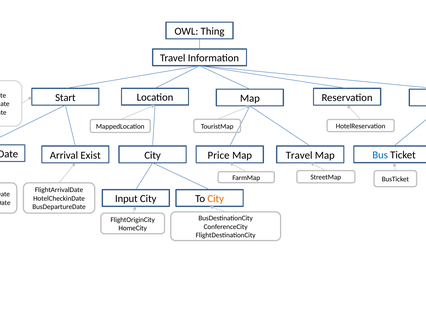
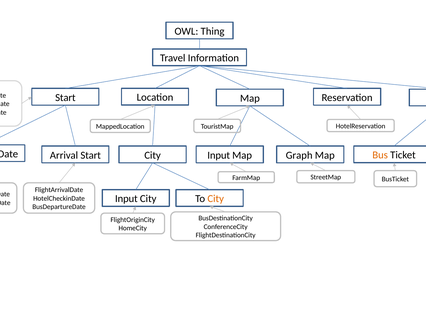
City Price: Price -> Input
Map Travel: Travel -> Graph
Bus colour: blue -> orange
Arrival Exist: Exist -> Start
